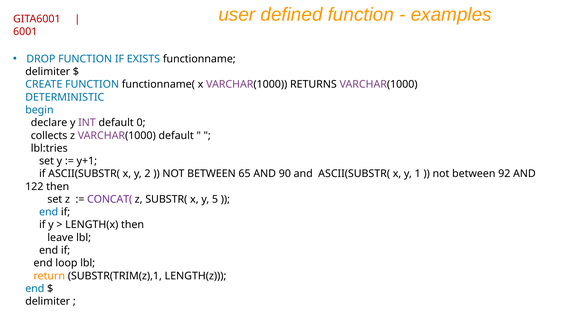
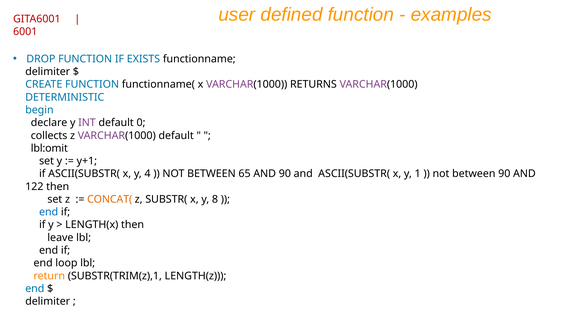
lbl:tries: lbl:tries -> lbl:omit
2: 2 -> 4
between 92: 92 -> 90
CONCAT( colour: purple -> orange
5: 5 -> 8
